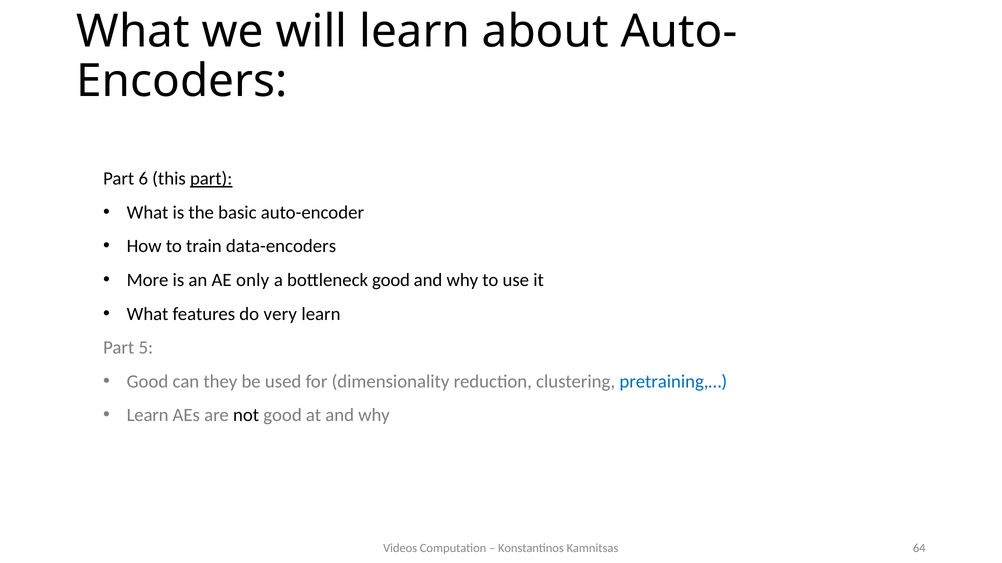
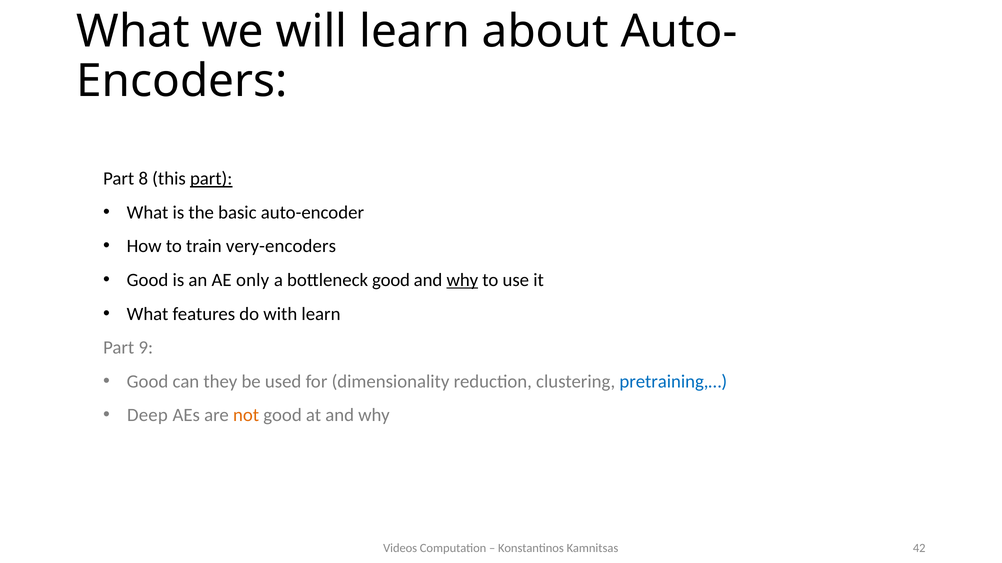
6: 6 -> 8
data-encoders: data-encoders -> very-encoders
More at (148, 280): More -> Good
why at (462, 280) underline: none -> present
very: very -> with
5: 5 -> 9
Learn at (148, 416): Learn -> Deep
not colour: black -> orange
64: 64 -> 42
